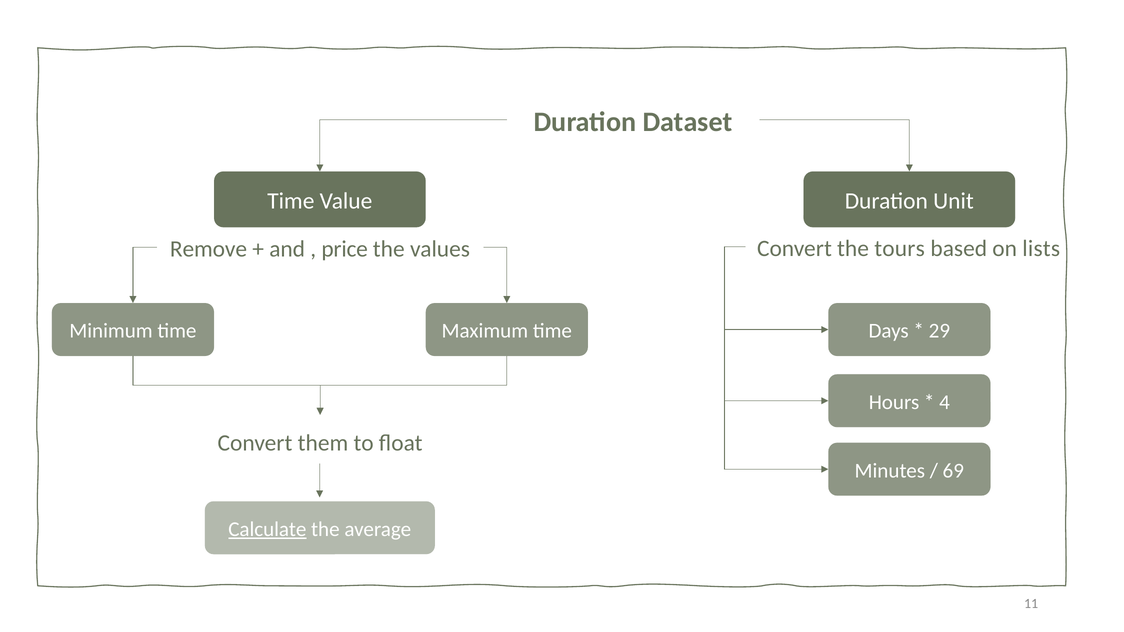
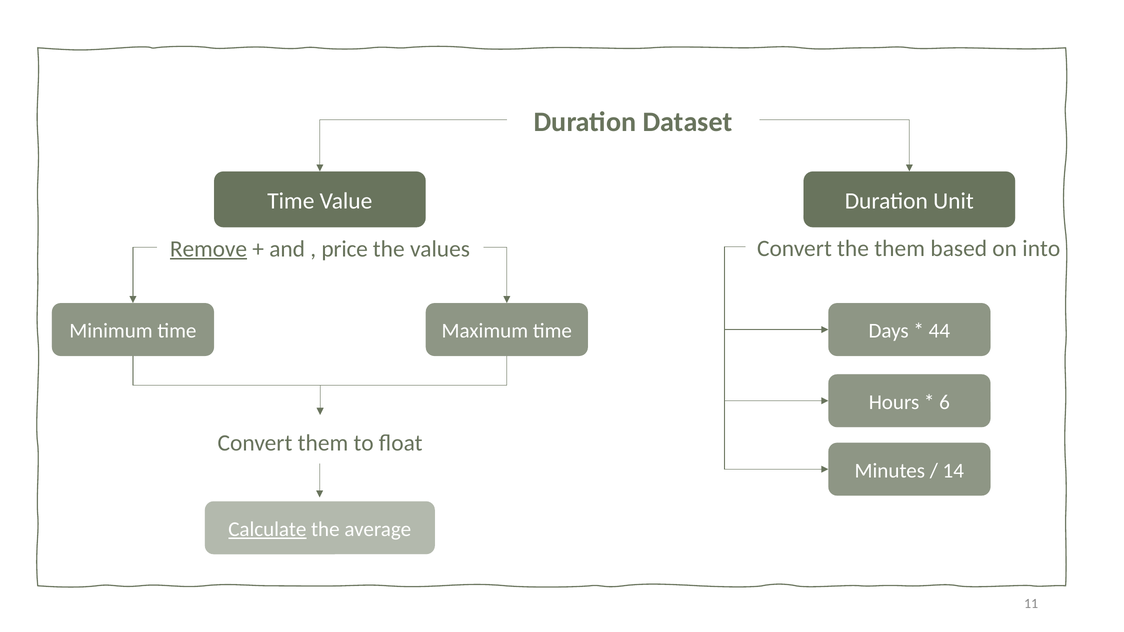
the tours: tours -> them
lists: lists -> into
Remove underline: none -> present
29: 29 -> 44
4: 4 -> 6
69: 69 -> 14
